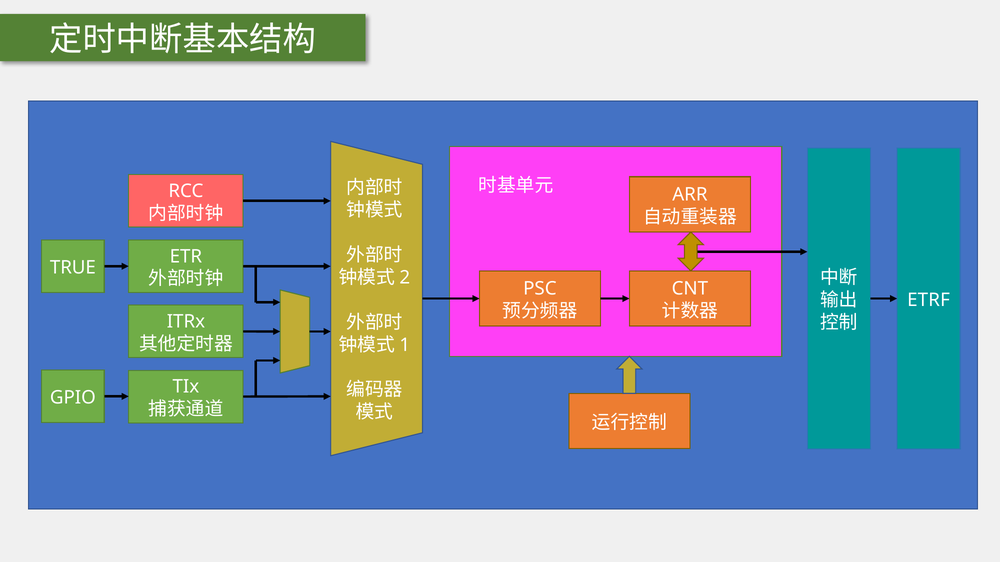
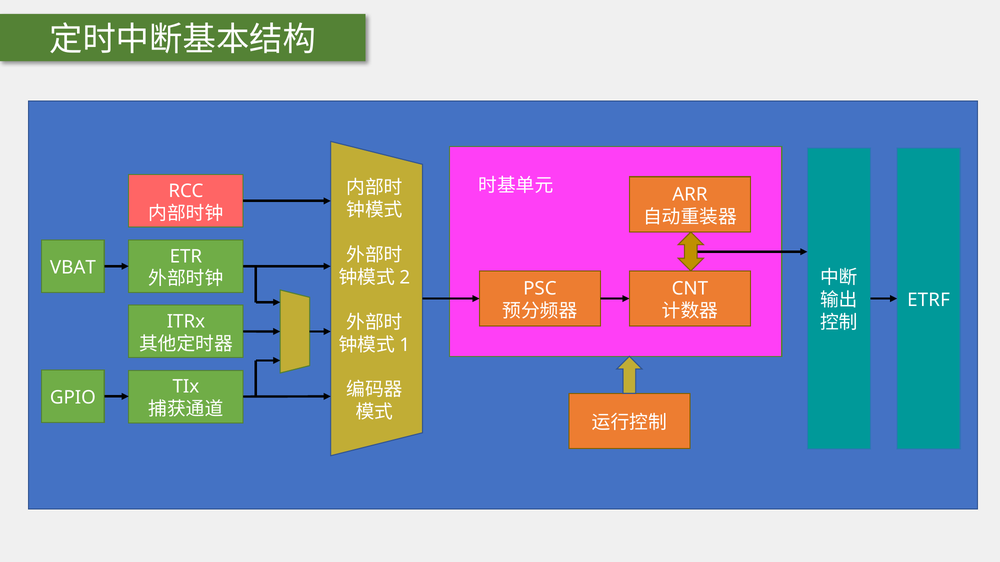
TRUE: TRUE -> VBAT
